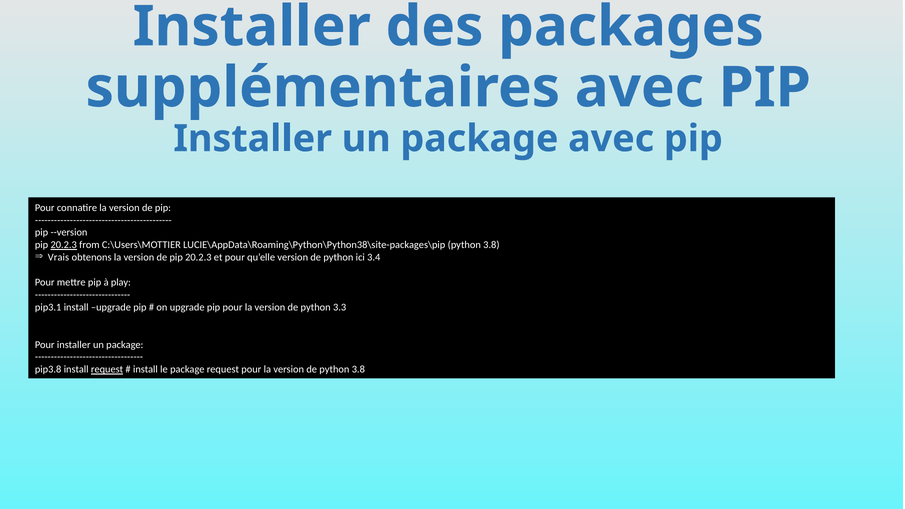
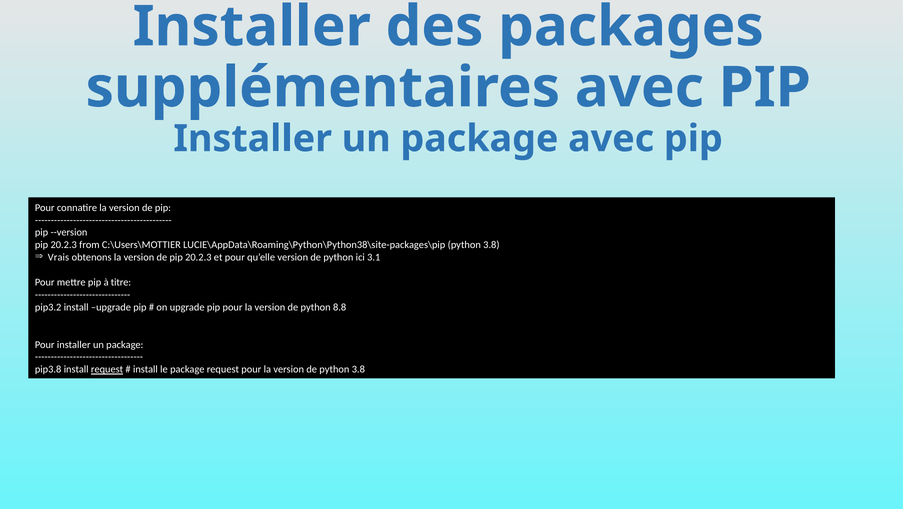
20.2.3 at (64, 245) underline: present -> none
3.4: 3.4 -> 3.1
play: play -> titre
pip3.1: pip3.1 -> pip3.2
3.3: 3.3 -> 8.8
